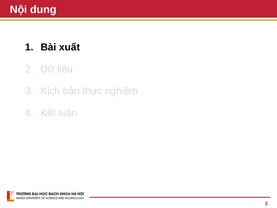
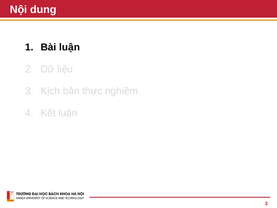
Bài xuất: xuất -> luận
